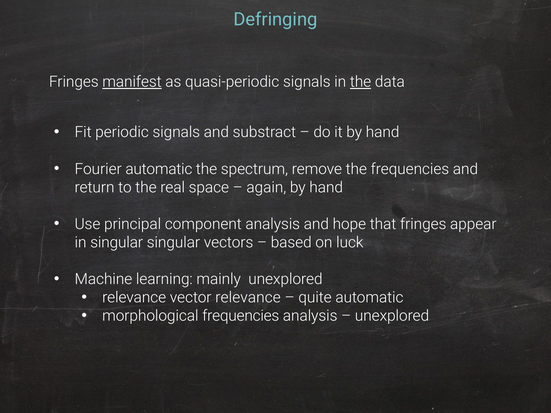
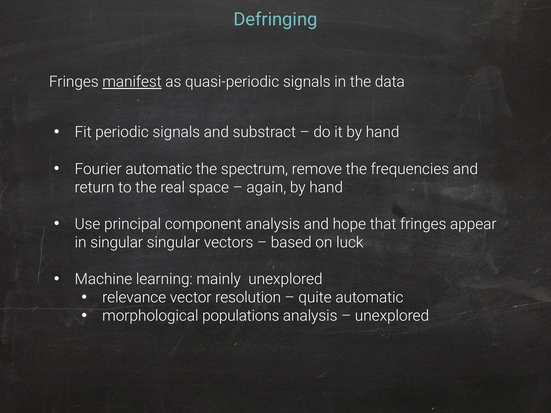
the at (361, 82) underline: present -> none
vector relevance: relevance -> resolution
morphological frequencies: frequencies -> populations
